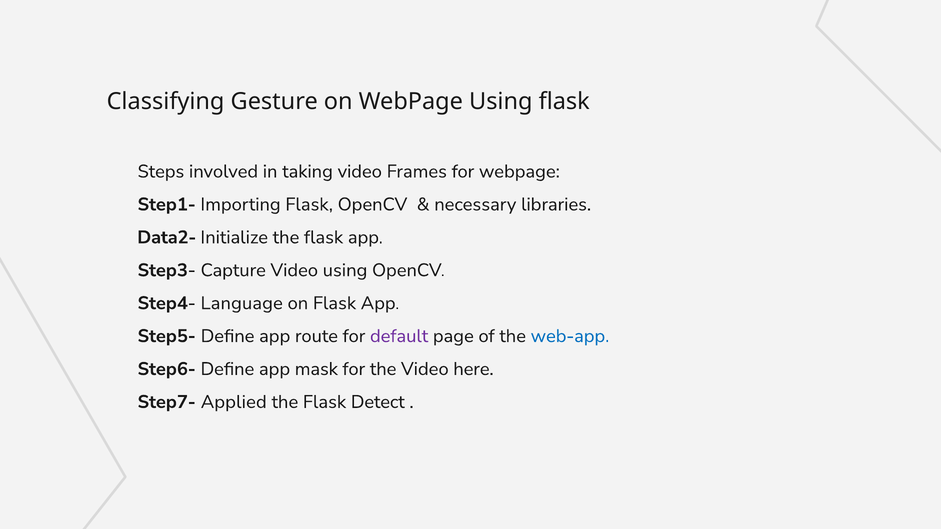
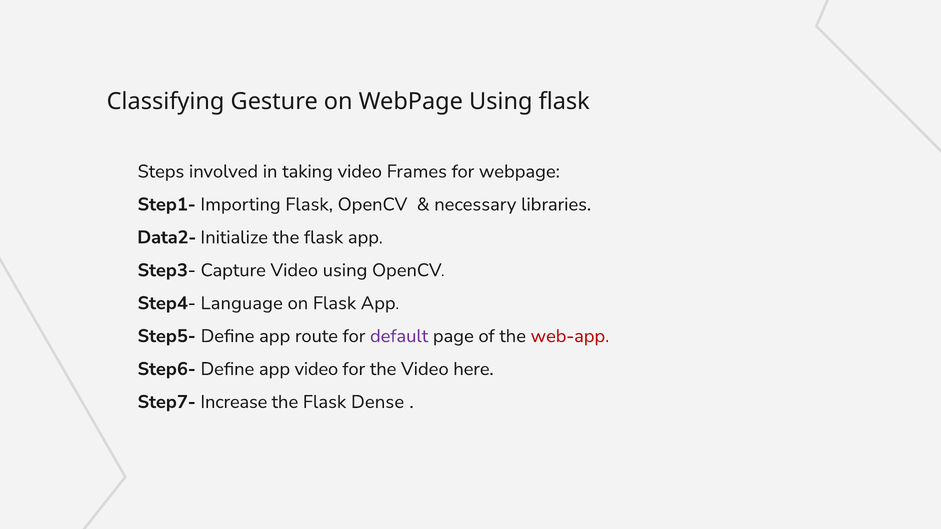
web-app colour: blue -> red
app mask: mask -> video
Applied: Applied -> Increase
Detect: Detect -> Dense
